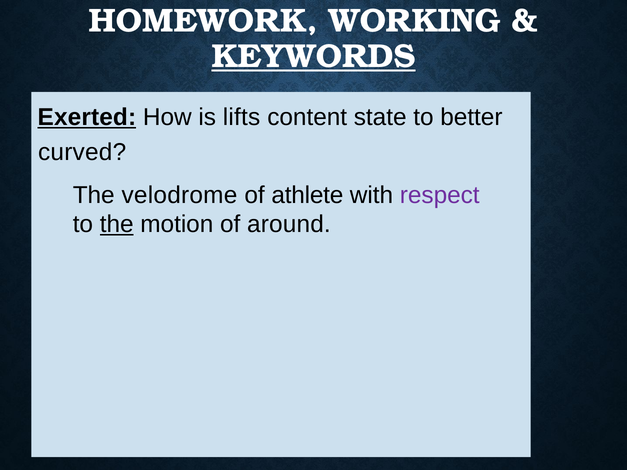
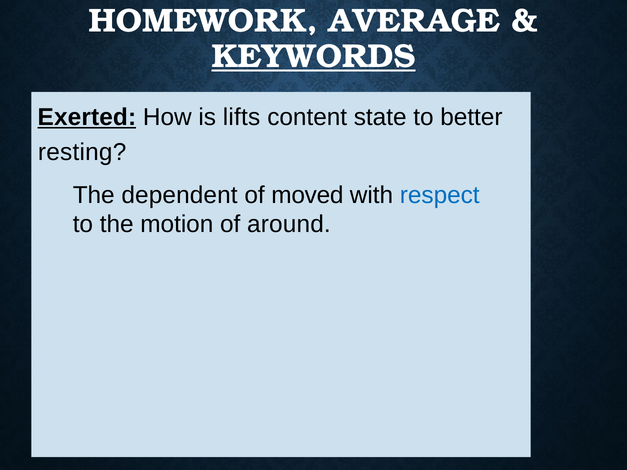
WORKING: WORKING -> AVERAGE
curved: curved -> resting
velodrome: velodrome -> dependent
athlete: athlete -> moved
respect colour: purple -> blue
the at (117, 225) underline: present -> none
